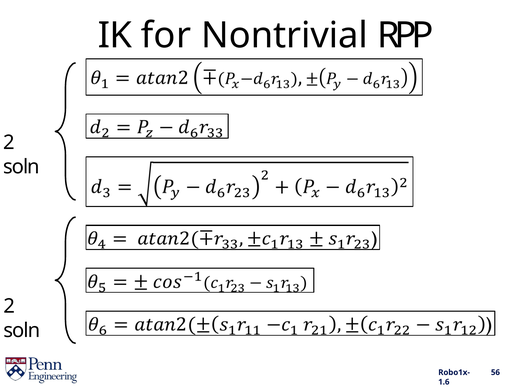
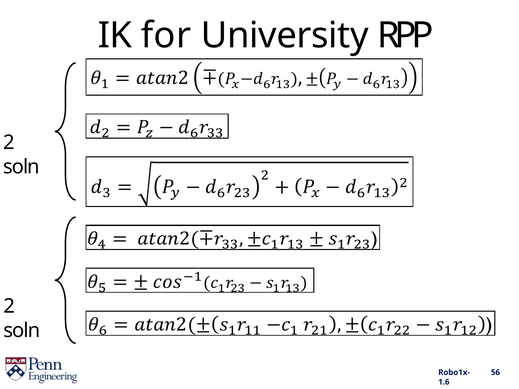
Nontrivial: Nontrivial -> University
